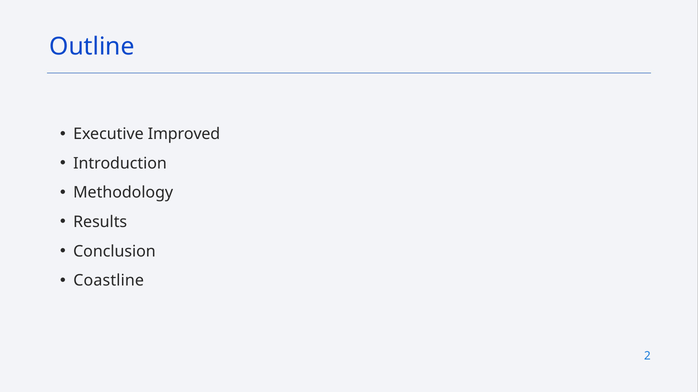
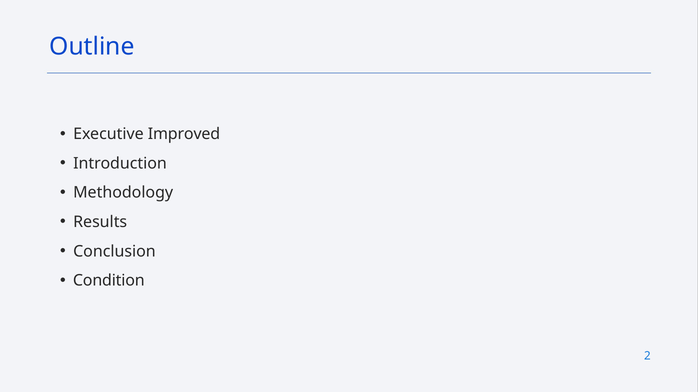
Coastline: Coastline -> Condition
